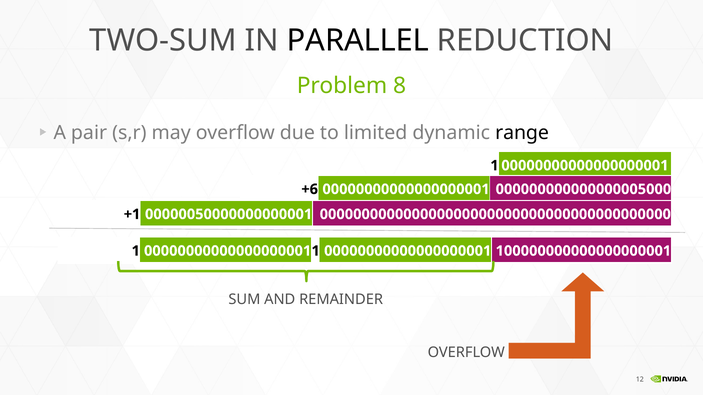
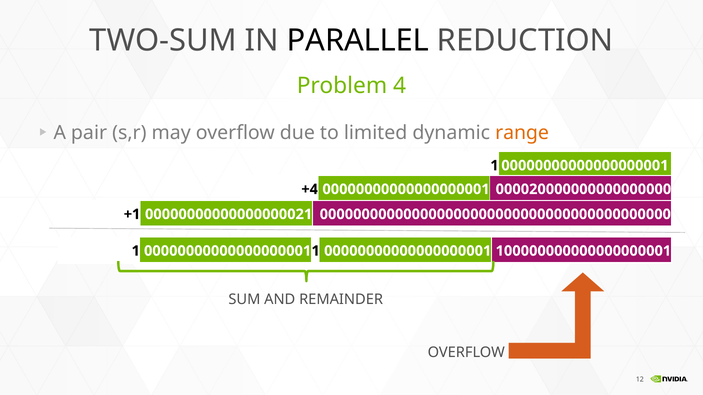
8: 8 -> 4
range colour: black -> orange
+6: +6 -> +4
000000000000000005000: 000000000000000005000 -> 000020000000000000000
00000050000000000001: 00000050000000000001 -> 00000000000000000021
